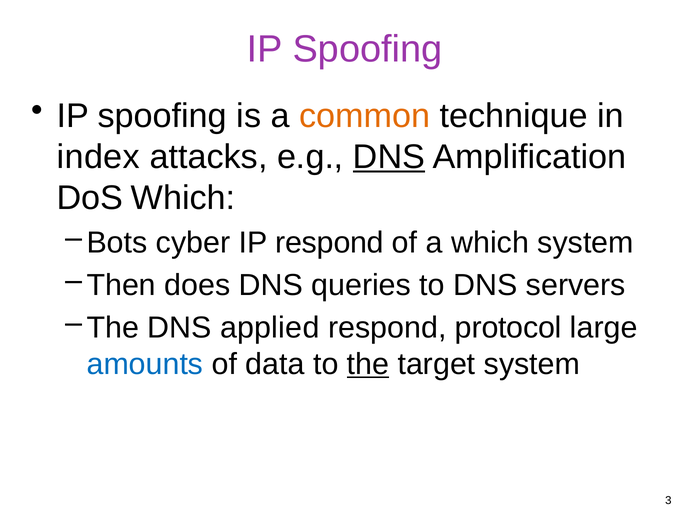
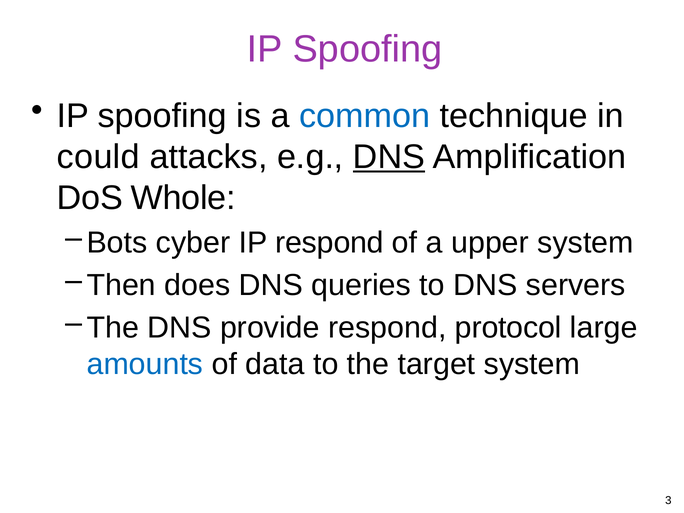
common colour: orange -> blue
index: index -> could
DoS Which: Which -> Whole
a which: which -> upper
applied: applied -> provide
the at (368, 364) underline: present -> none
